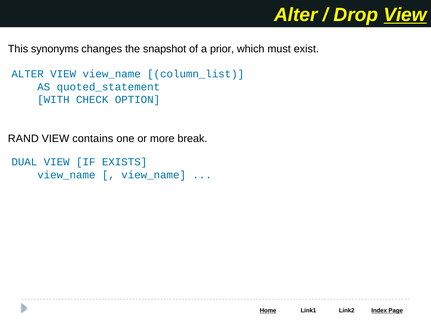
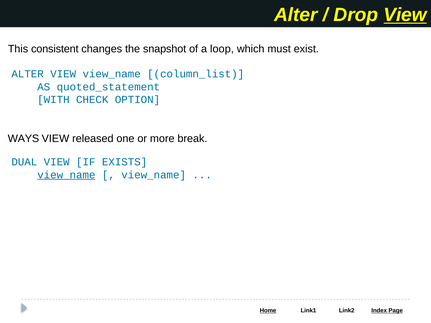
synonyms: synonyms -> consistent
prior: prior -> loop
RAND: RAND -> WAYS
contains: contains -> released
view_name at (66, 175) underline: none -> present
